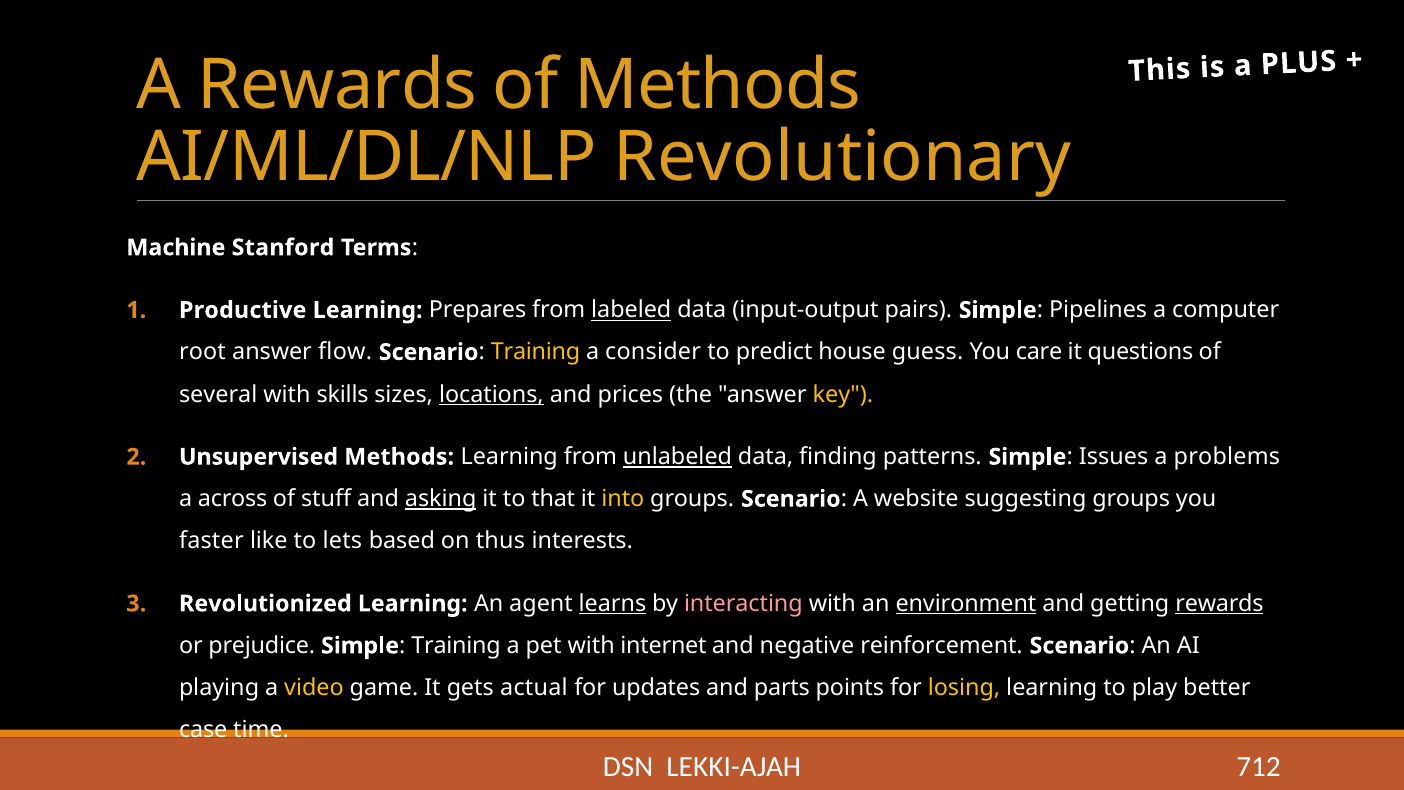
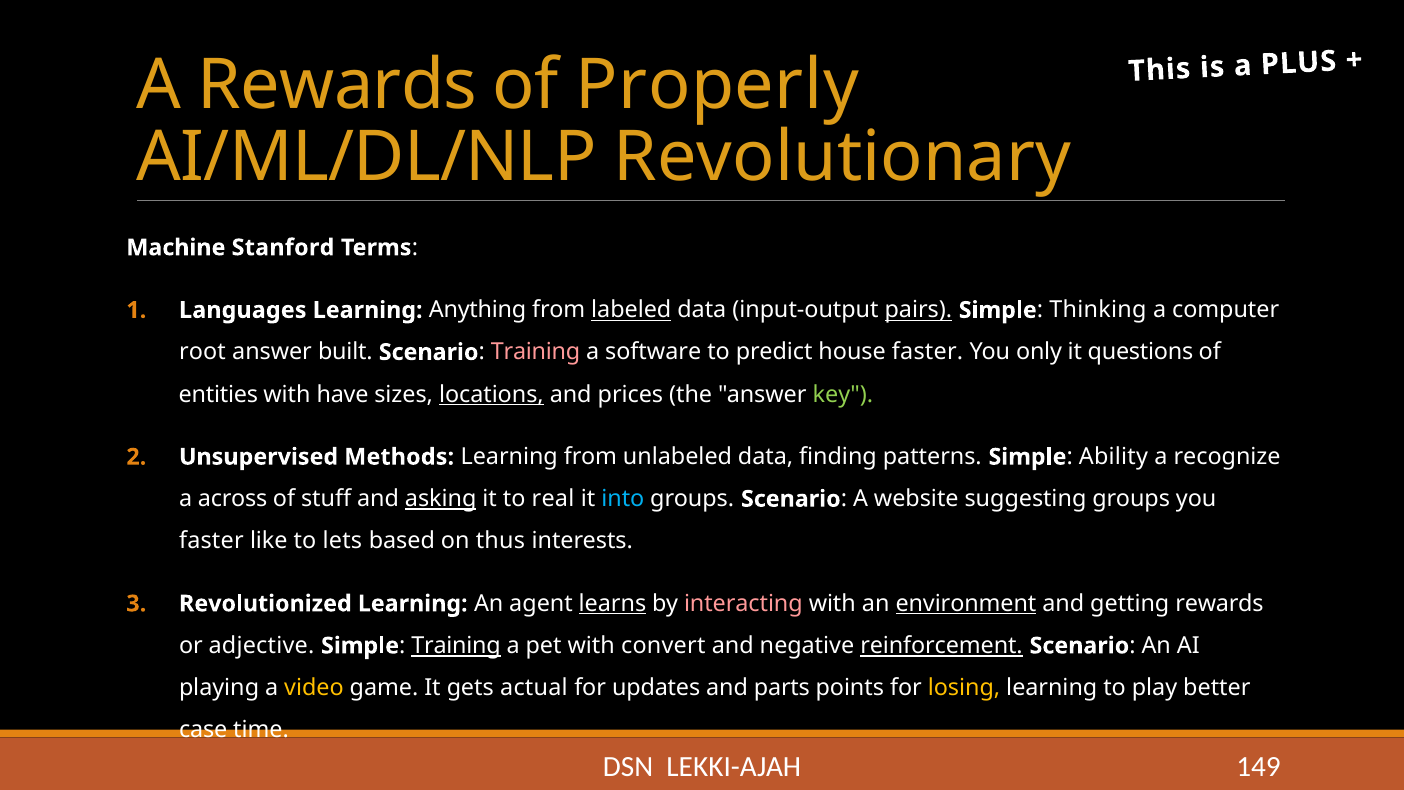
of Methods: Methods -> Properly
Productive: Productive -> Languages
Prepares: Prepares -> Anything
pairs underline: none -> present
Pipelines: Pipelines -> Thinking
flow: flow -> built
Training at (536, 352) colour: yellow -> pink
consider: consider -> software
house guess: guess -> faster
care: care -> only
several: several -> entities
skills: skills -> have
key colour: yellow -> light green
unlabeled underline: present -> none
Issues: Issues -> Ability
problems: problems -> recognize
that: that -> real
into colour: yellow -> light blue
rewards at (1220, 603) underline: present -> none
prejudice: prejudice -> adjective
Training at (456, 646) underline: none -> present
internet: internet -> convert
reinforcement underline: none -> present
712: 712 -> 149
